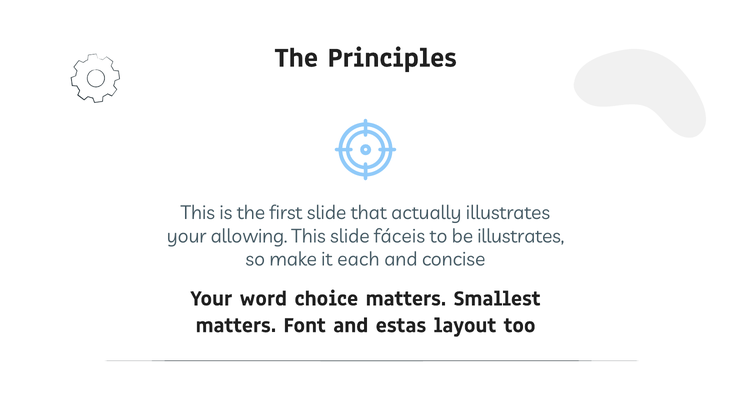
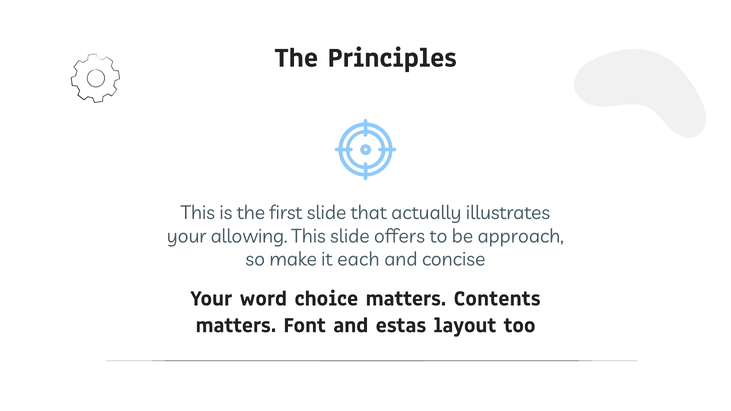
fáceis: fáceis -> offers
be illustrates: illustrates -> approach
Smallest: Smallest -> Contents
